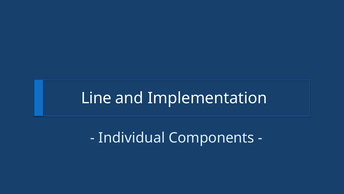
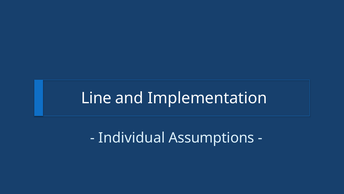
Components: Components -> Assumptions
